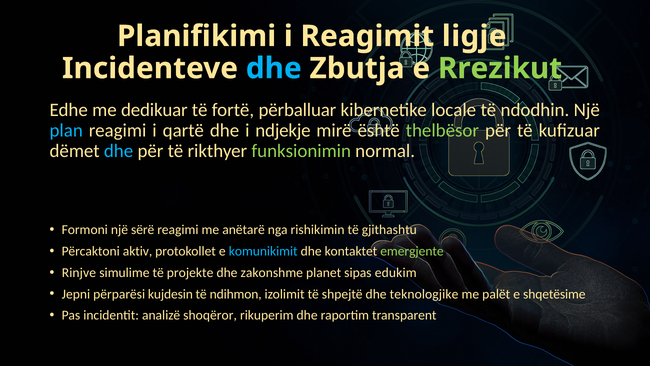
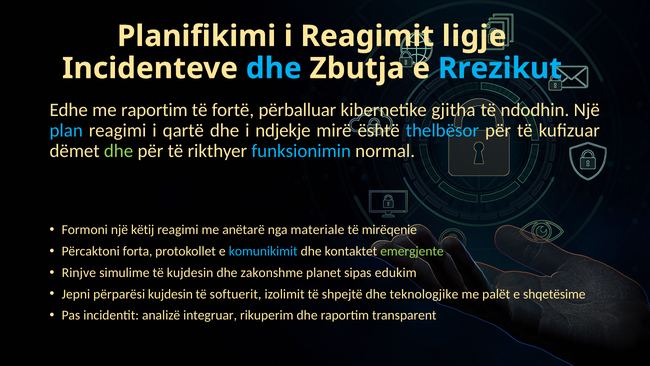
Rrezikut colour: light green -> light blue
me dedikuar: dedikuar -> raportim
locale: locale -> gjitha
thelbësor colour: light green -> light blue
dhe at (119, 151) colour: light blue -> light green
funksionimin colour: light green -> light blue
sërë: sërë -> këtij
rishikimin: rishikimin -> materiale
gjithashtu: gjithashtu -> mirëqenie
aktiv: aktiv -> forta
të projekte: projekte -> kujdesin
ndihmon: ndihmon -> softuerit
shoqëror: shoqëror -> integruar
